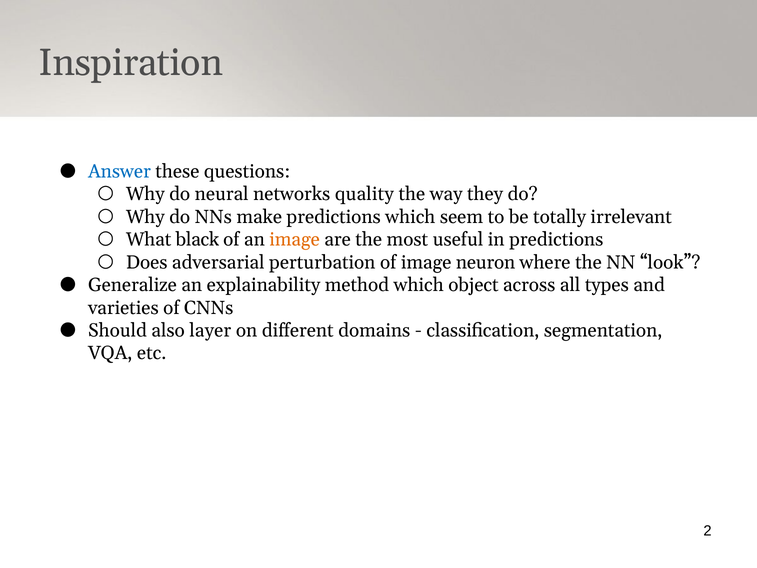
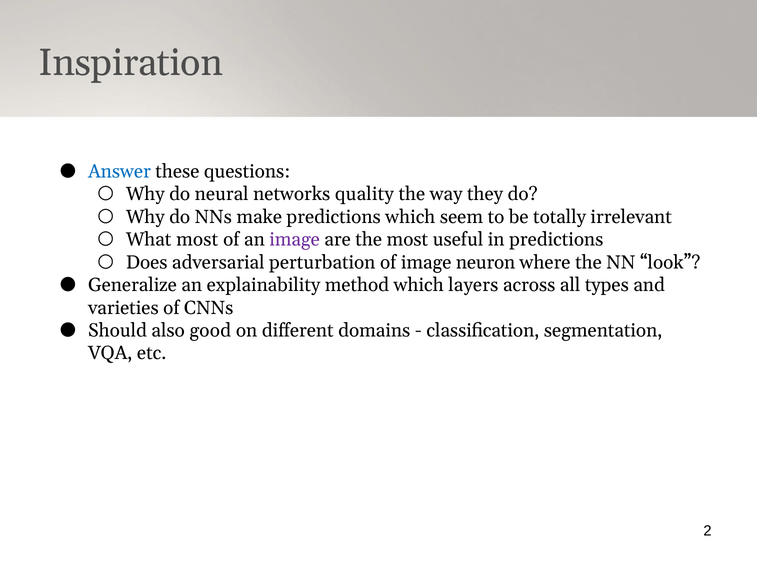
What black: black -> most
image at (295, 240) colour: orange -> purple
object: object -> layers
layer: layer -> good
